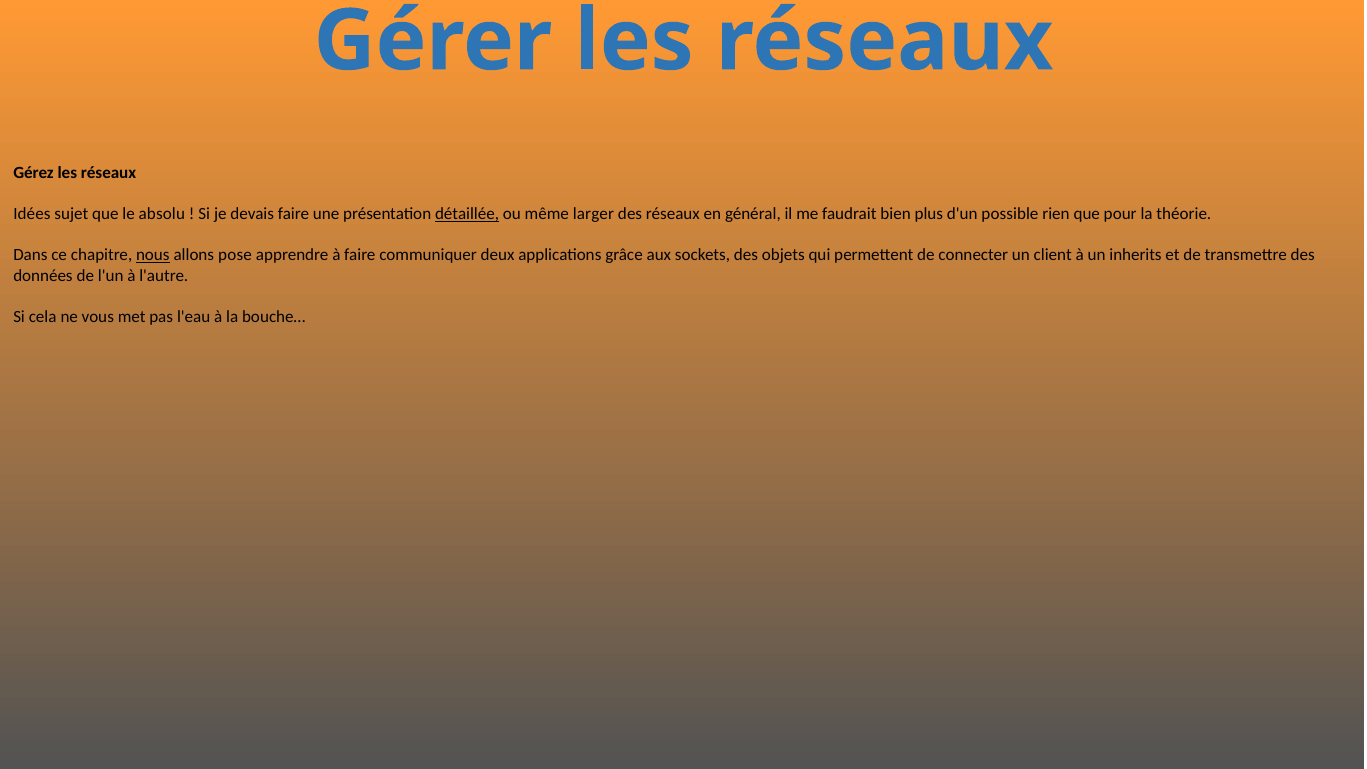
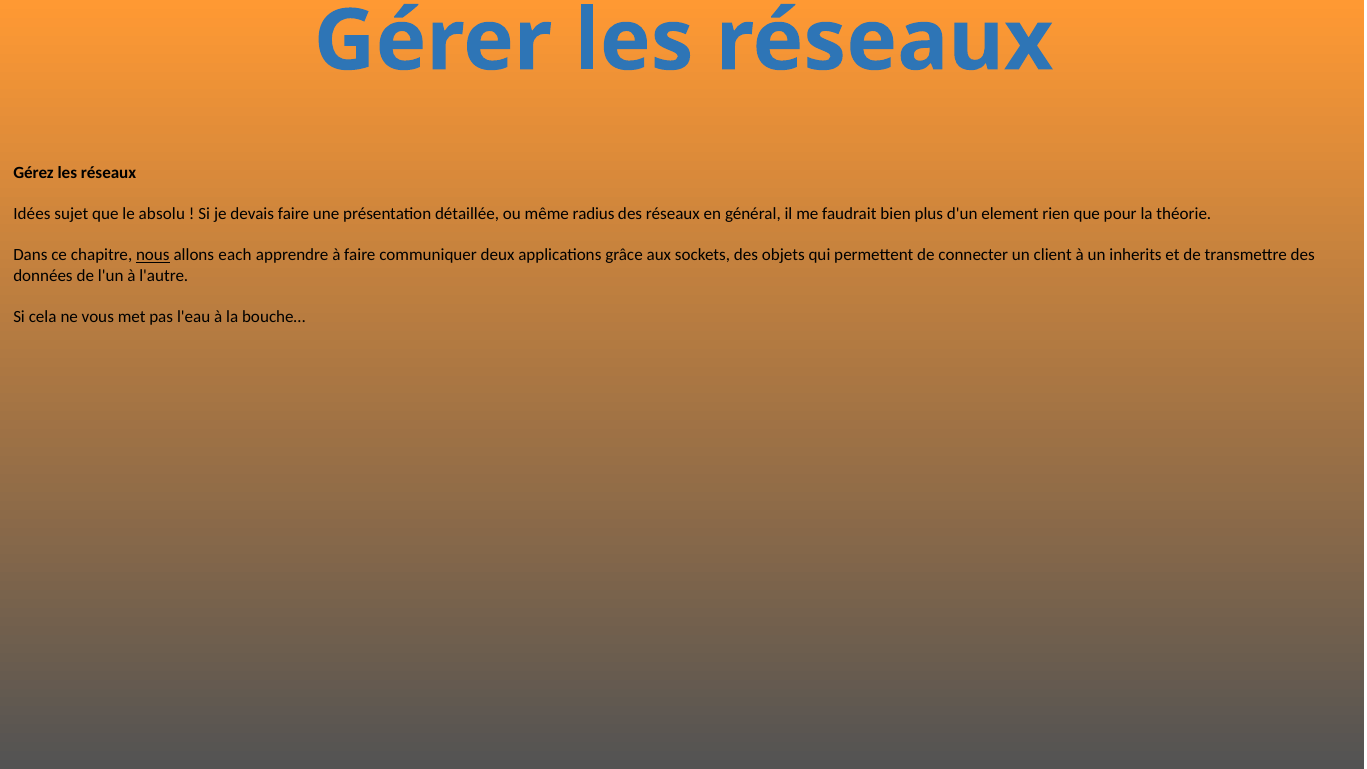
détaillée underline: present -> none
larger: larger -> radius
possible: possible -> element
pose: pose -> each
